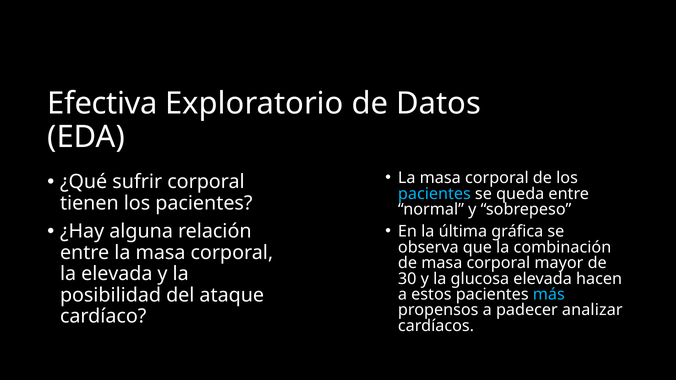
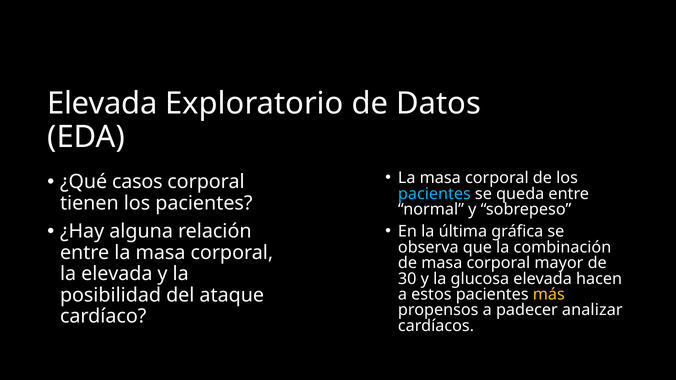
Efectiva at (102, 104): Efectiva -> Elevada
sufrir: sufrir -> casos
más colour: light blue -> yellow
